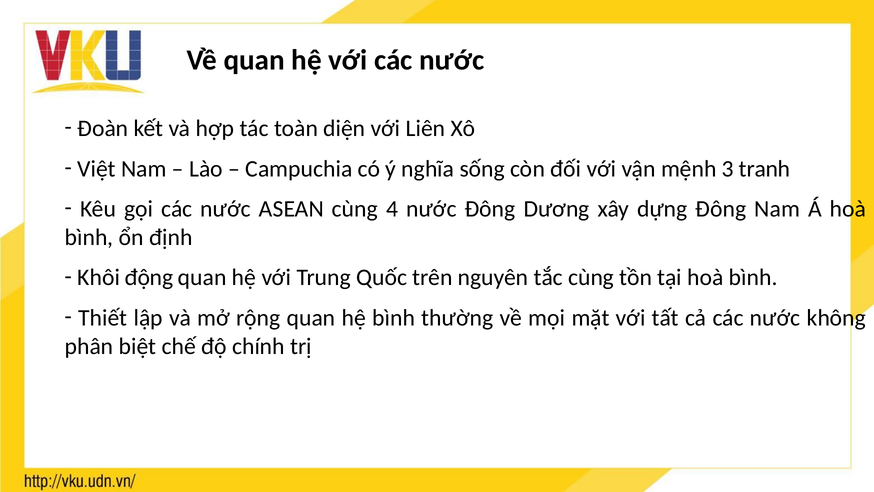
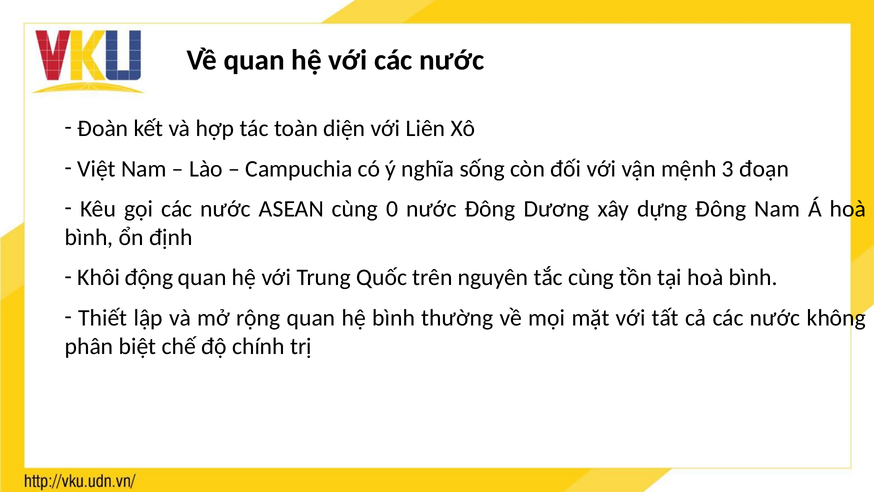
tranh: tranh -> đoạn
4: 4 -> 0
